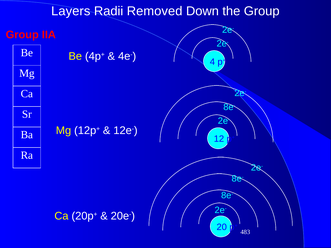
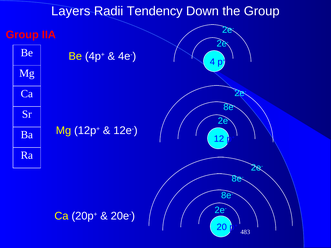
Removed: Removed -> Tendency
